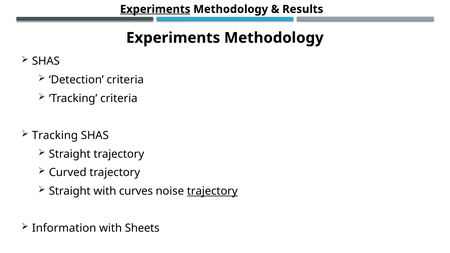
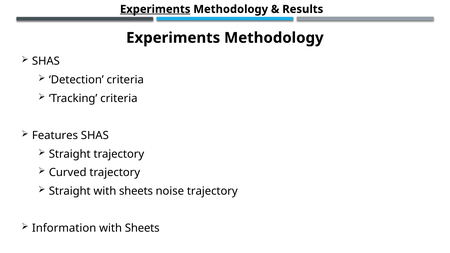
Tracking at (55, 136): Tracking -> Features
Straight with curves: curves -> sheets
trajectory at (212, 191) underline: present -> none
